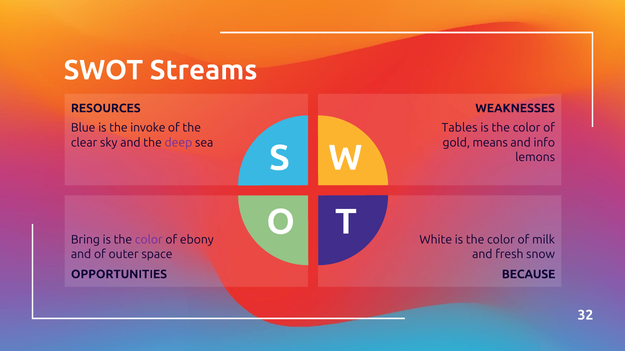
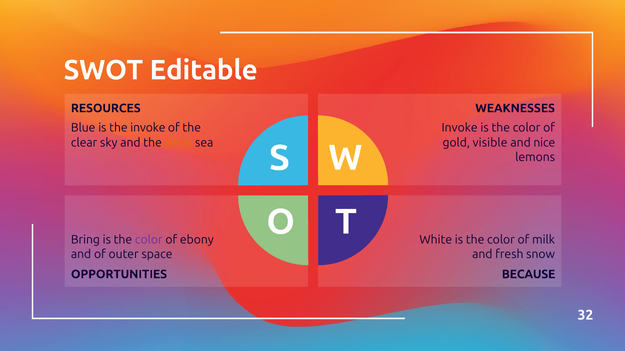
Streams: Streams -> Editable
Tables at (460, 128): Tables -> Invoke
deep colour: purple -> orange
means: means -> visible
info: info -> nice
